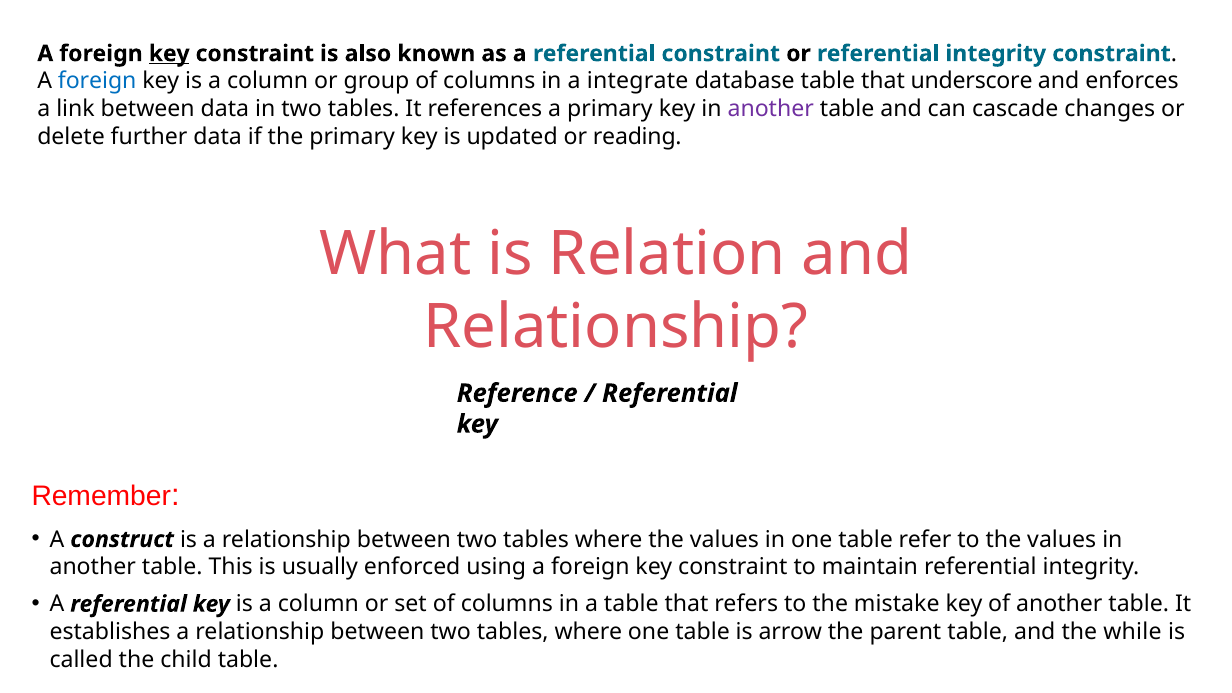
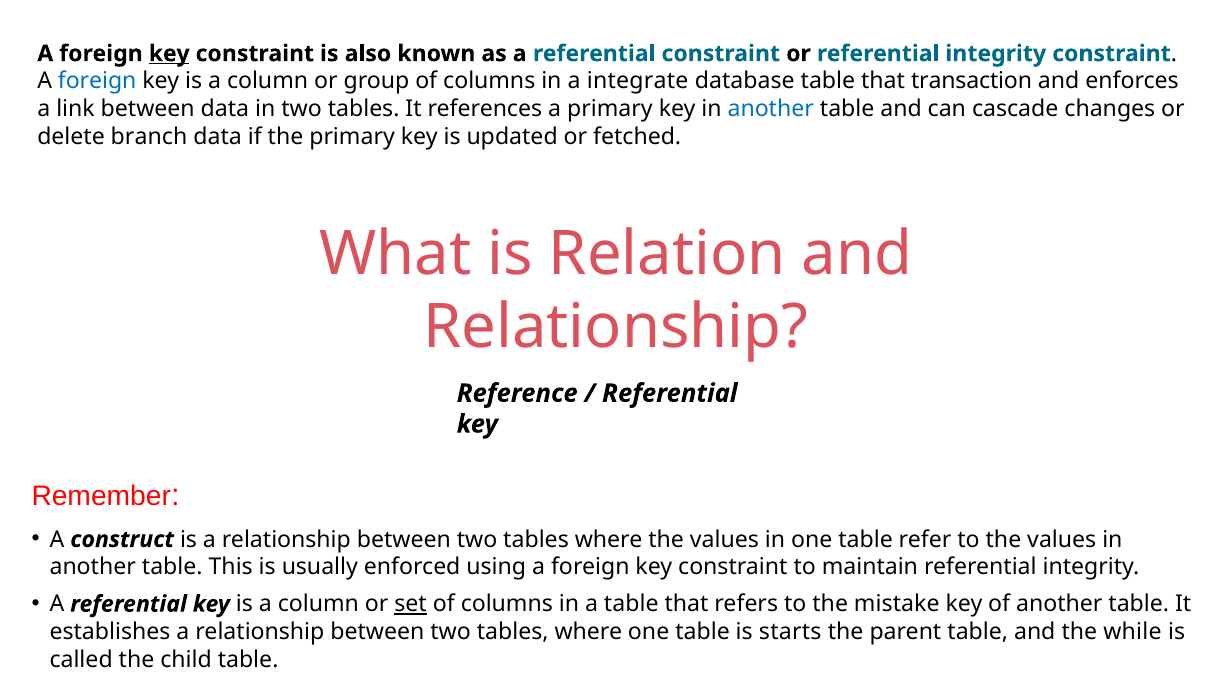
underscore: underscore -> transaction
another at (771, 109) colour: purple -> blue
further: further -> branch
reading: reading -> fetched
set underline: none -> present
arrow: arrow -> starts
